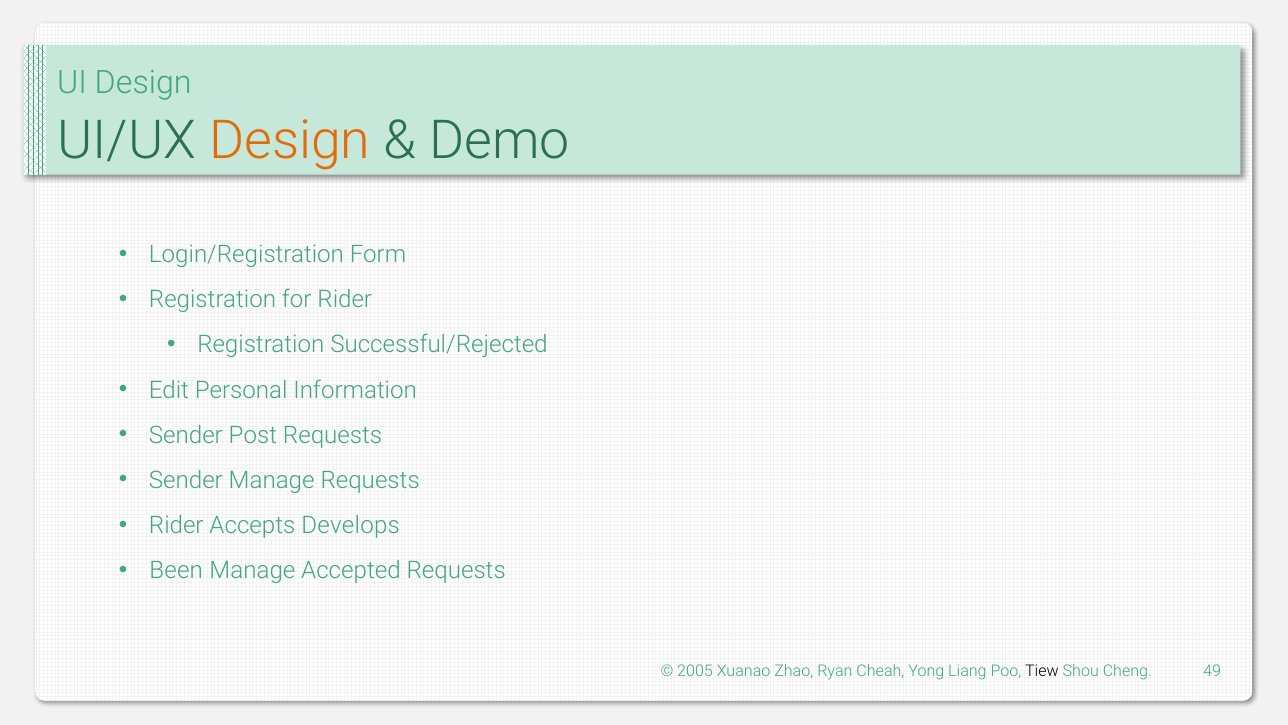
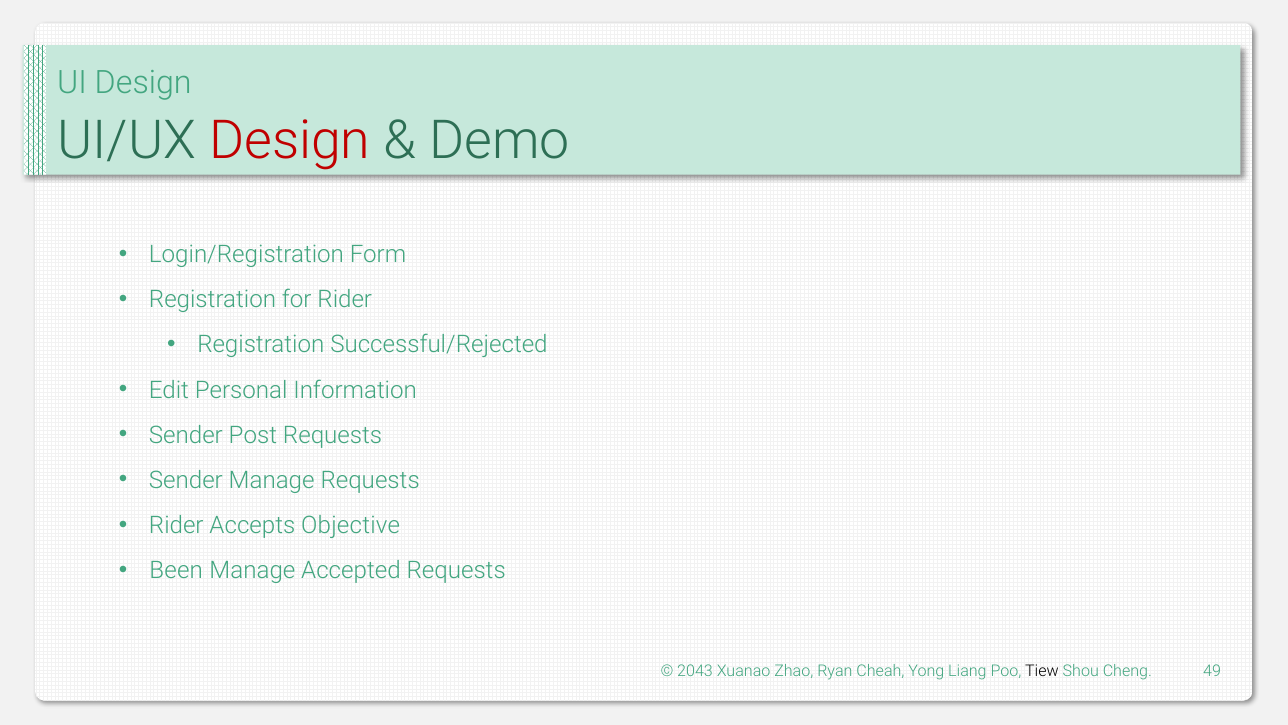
Design at (290, 140) colour: orange -> red
Develops: Develops -> Objective
2005: 2005 -> 2043
